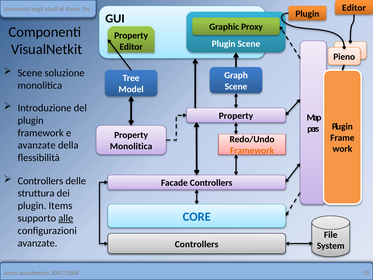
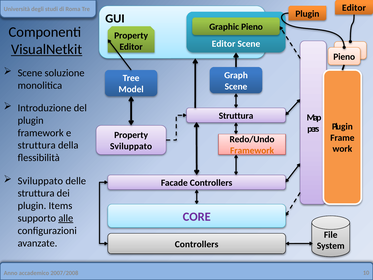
Graphic Proxy: Proxy -> Pieno
Plugin at (224, 44): Plugin -> Editor
VisualNetkit underline: none -> present
Property at (236, 116): Property -> Struttura
avanzate at (37, 145): avanzate -> struttura
Monolitica at (131, 146): Monolitica -> Sviluppato
Controllers at (40, 181): Controllers -> Sviluppato
CORE colour: blue -> purple
